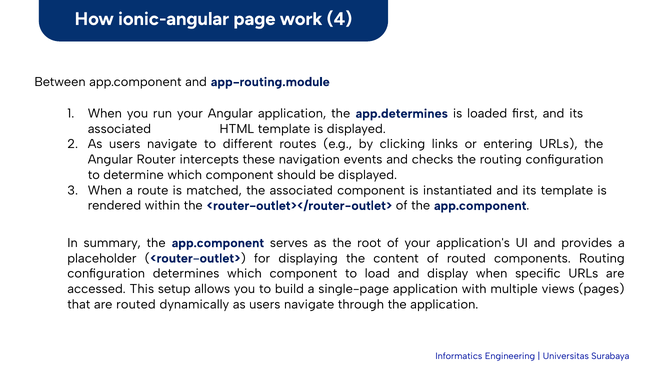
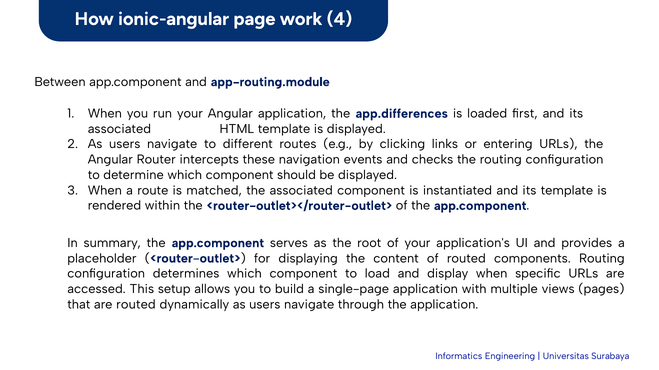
app.determines: app.determines -> app.differences
